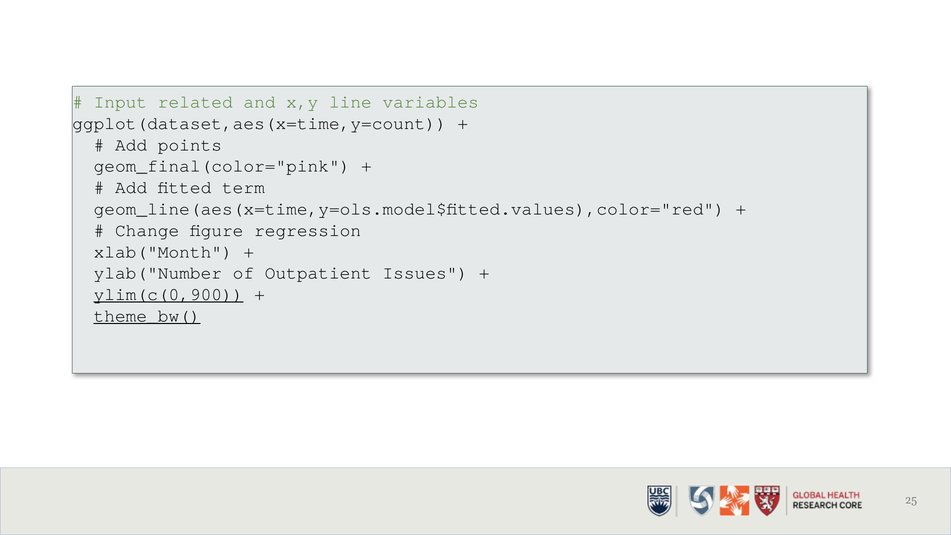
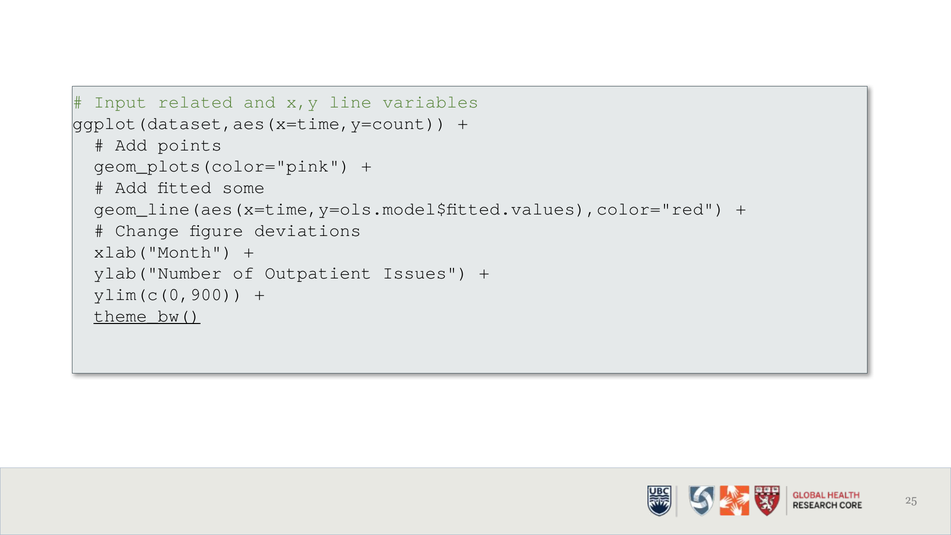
geom_final(color="pink: geom_final(color="pink -> geom_plots(color="pink
term: term -> some
regression: regression -> deviations
ylim(c(0,900 underline: present -> none
